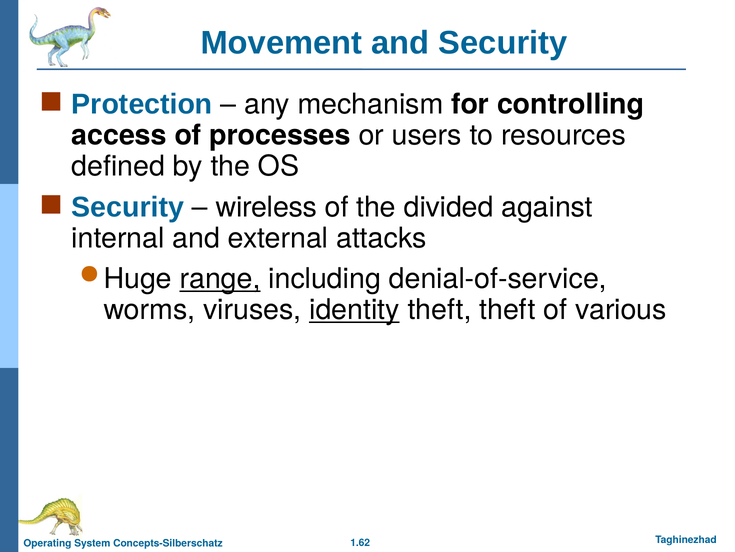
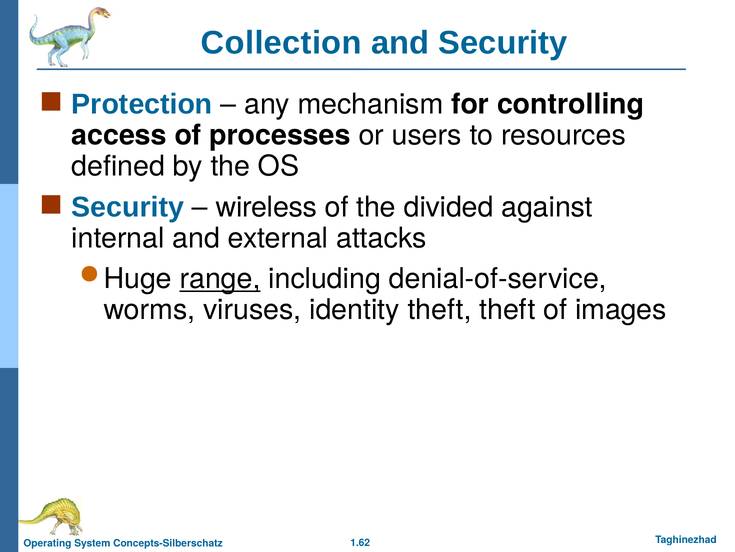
Movement: Movement -> Collection
identity underline: present -> none
various: various -> images
